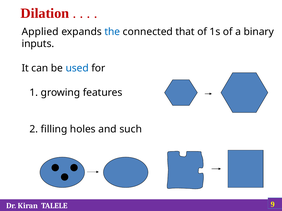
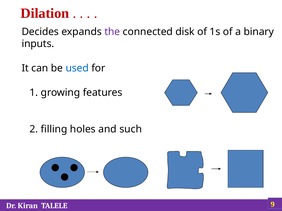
Applied: Applied -> Decides
the colour: blue -> purple
that: that -> disk
